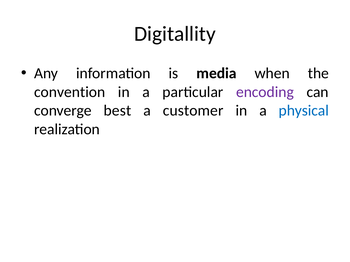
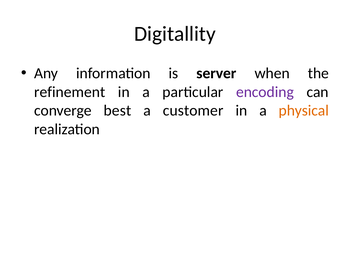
media: media -> server
convention: convention -> refinement
physical colour: blue -> orange
